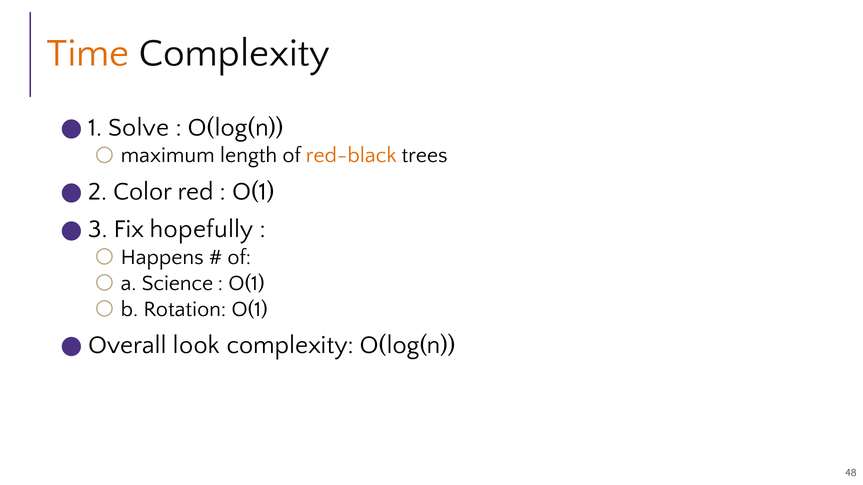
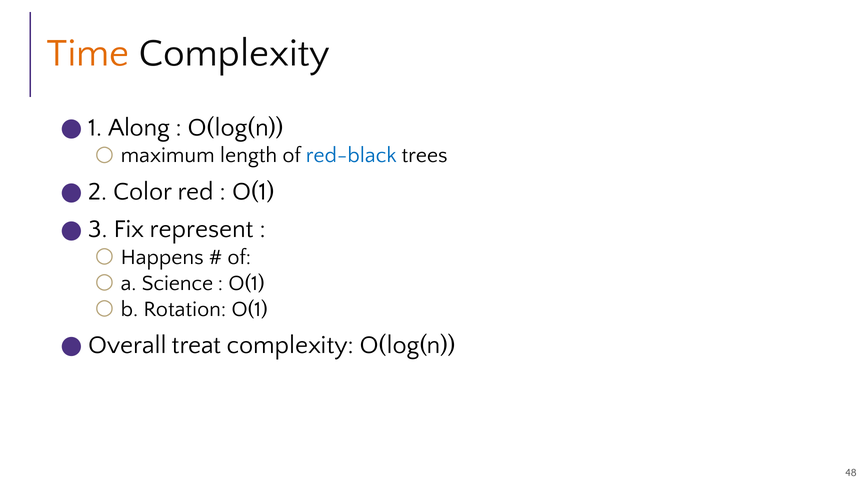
Solve: Solve -> Along
red-black colour: orange -> blue
hopefully: hopefully -> represent
look: look -> treat
